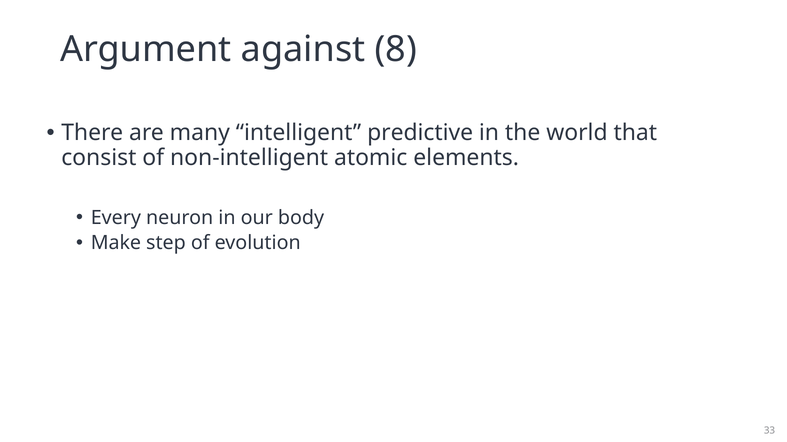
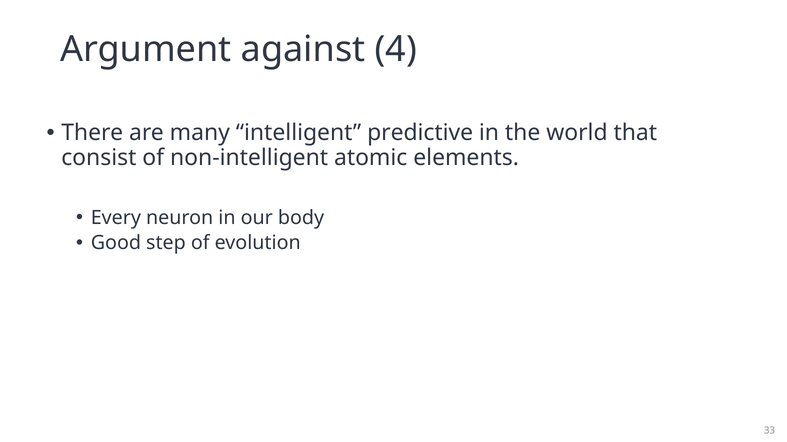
8: 8 -> 4
Make: Make -> Good
